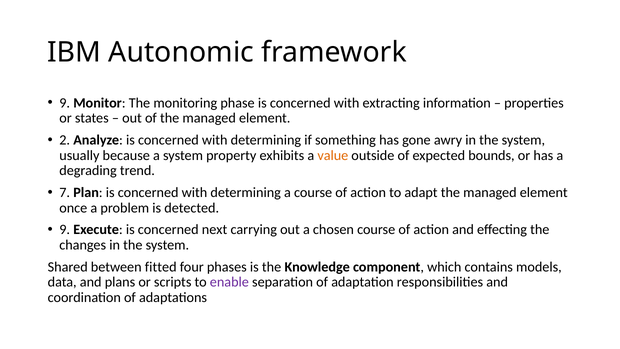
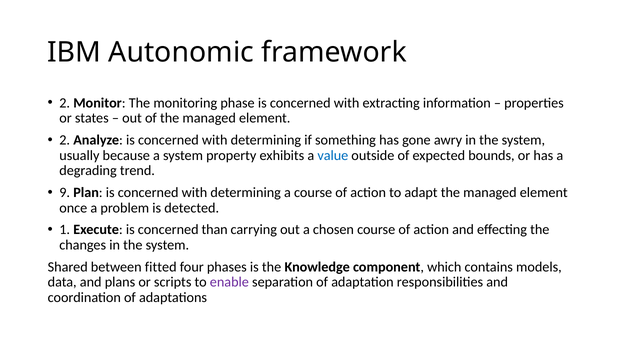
9 at (65, 103): 9 -> 2
value colour: orange -> blue
7: 7 -> 9
9 at (65, 230): 9 -> 1
next: next -> than
